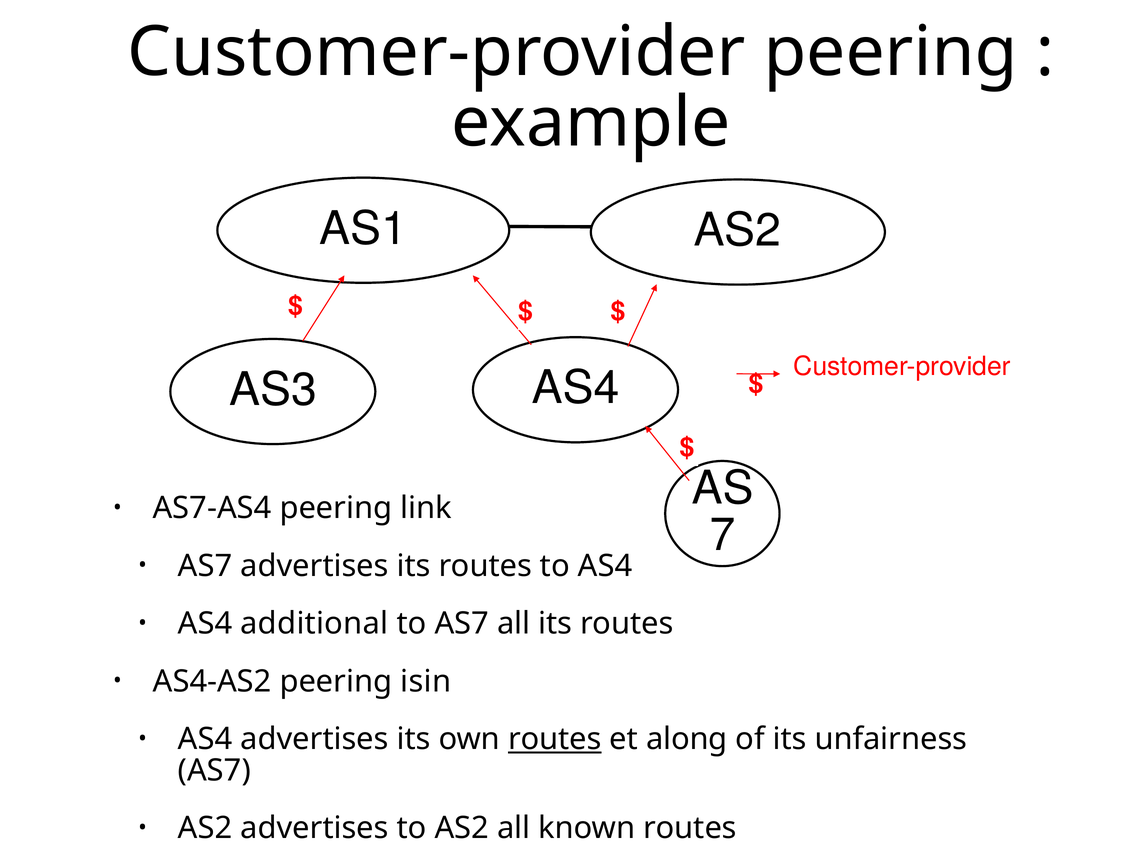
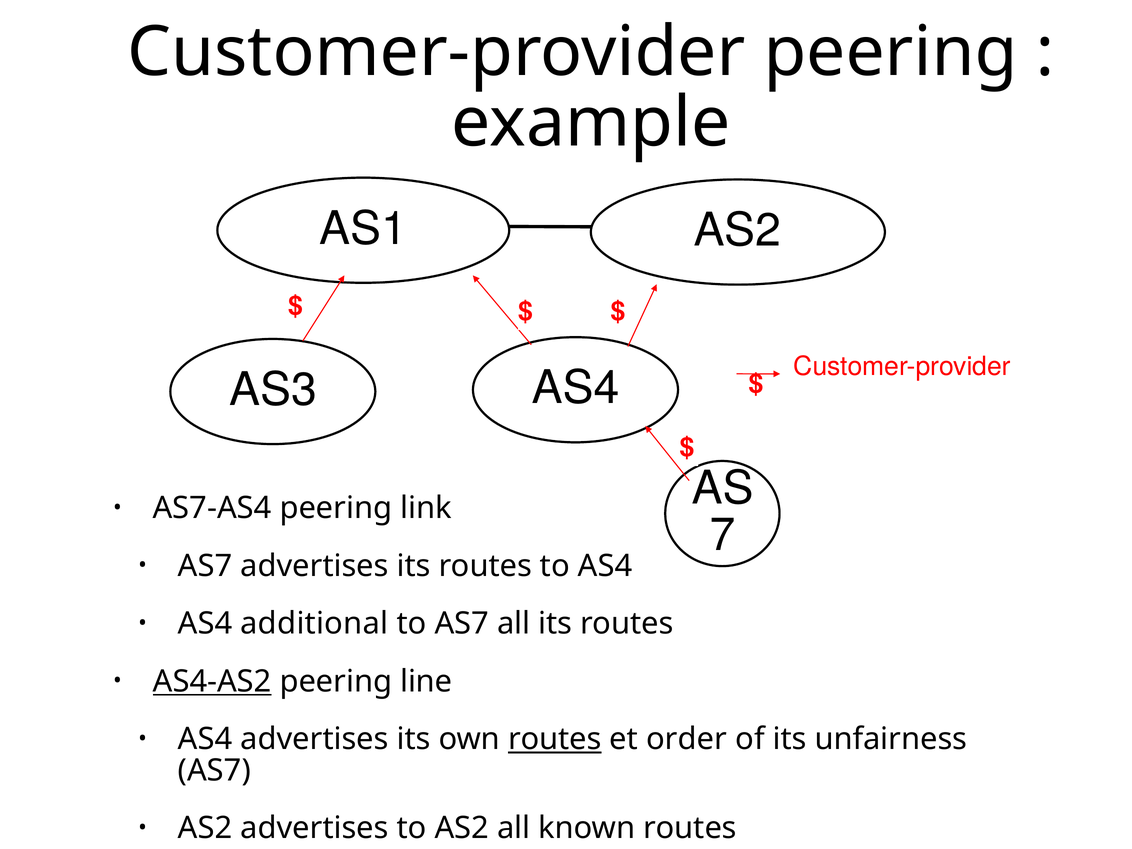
AS4-AS2 underline: none -> present
isin: isin -> line
along: along -> order
